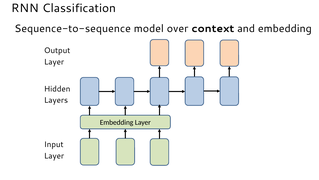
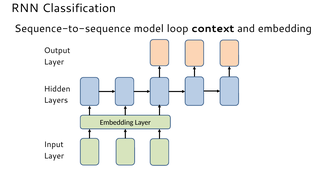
over: over -> loop
